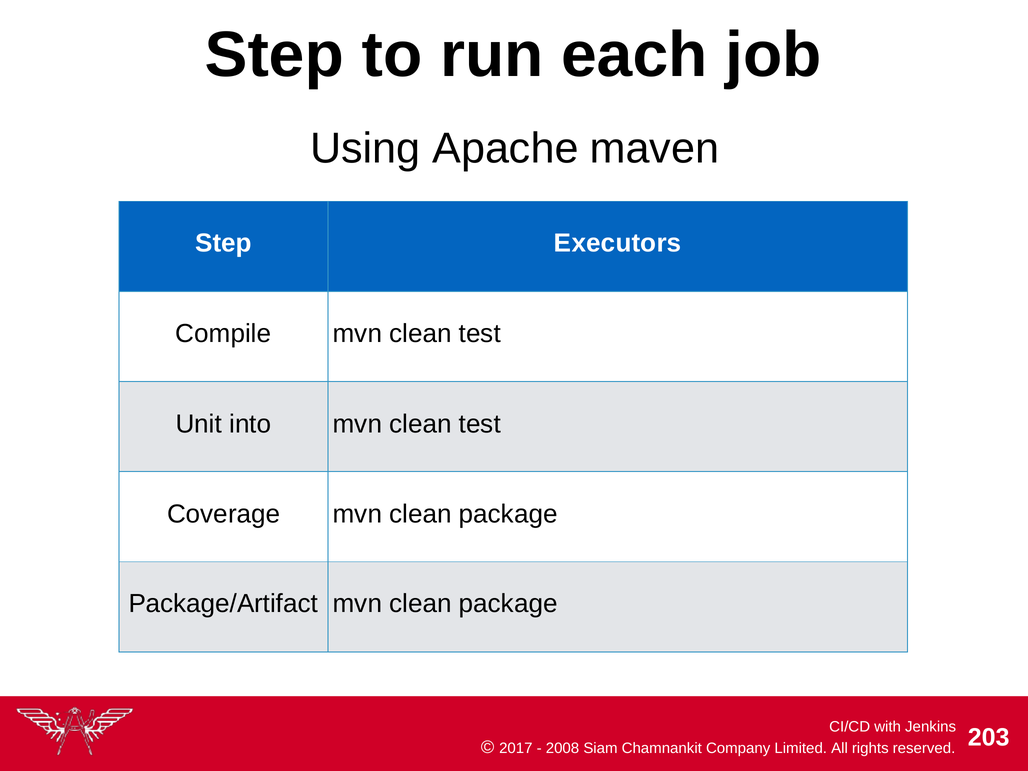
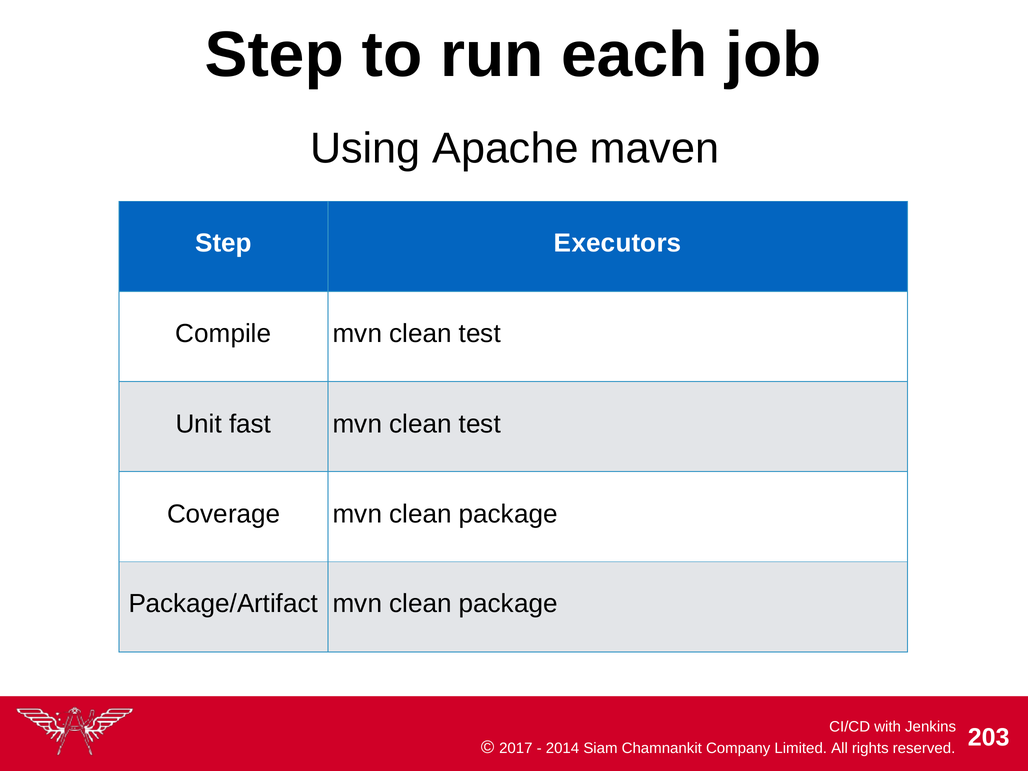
into: into -> fast
2008: 2008 -> 2014
